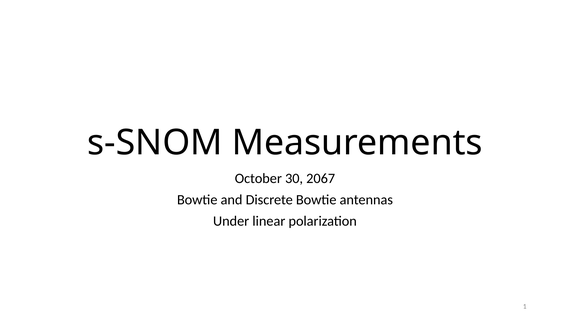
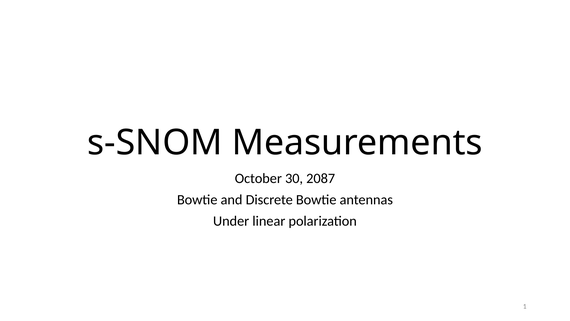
2067: 2067 -> 2087
